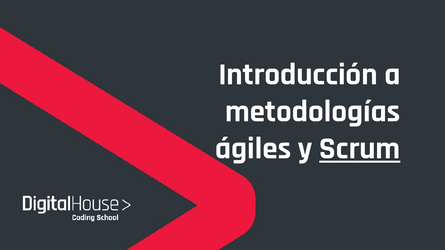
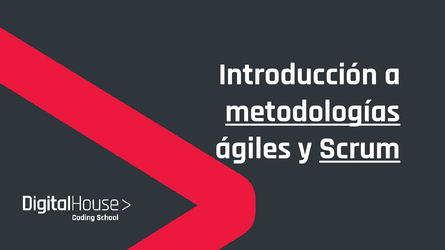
metodologías underline: none -> present
